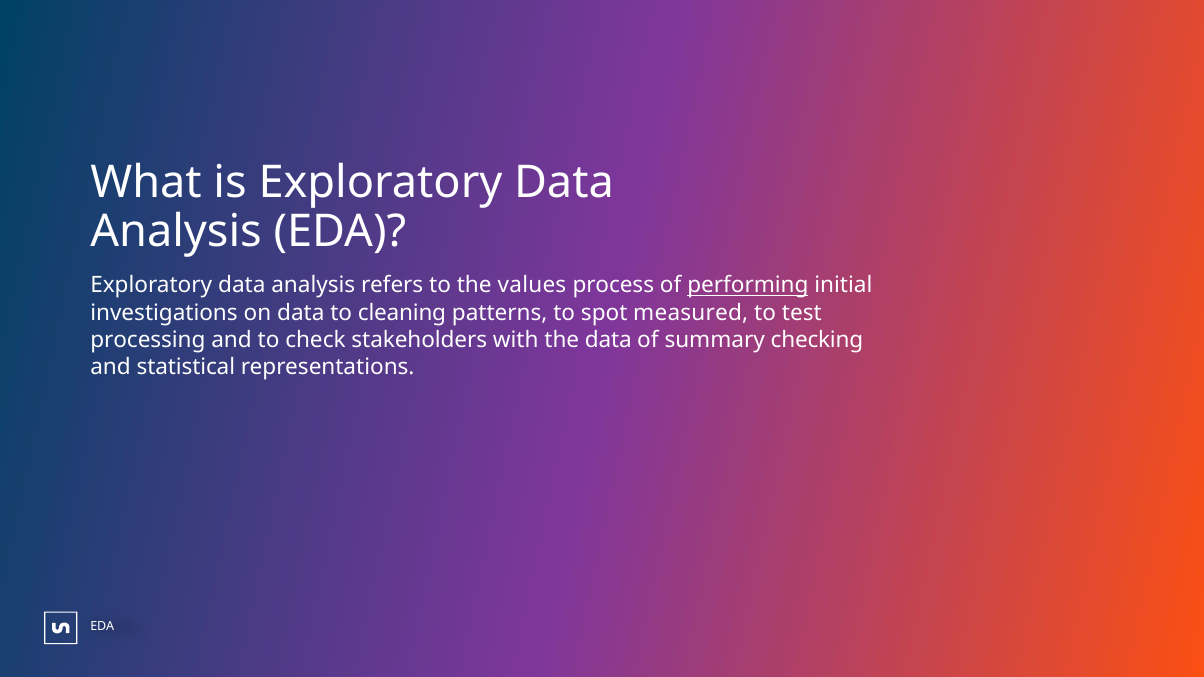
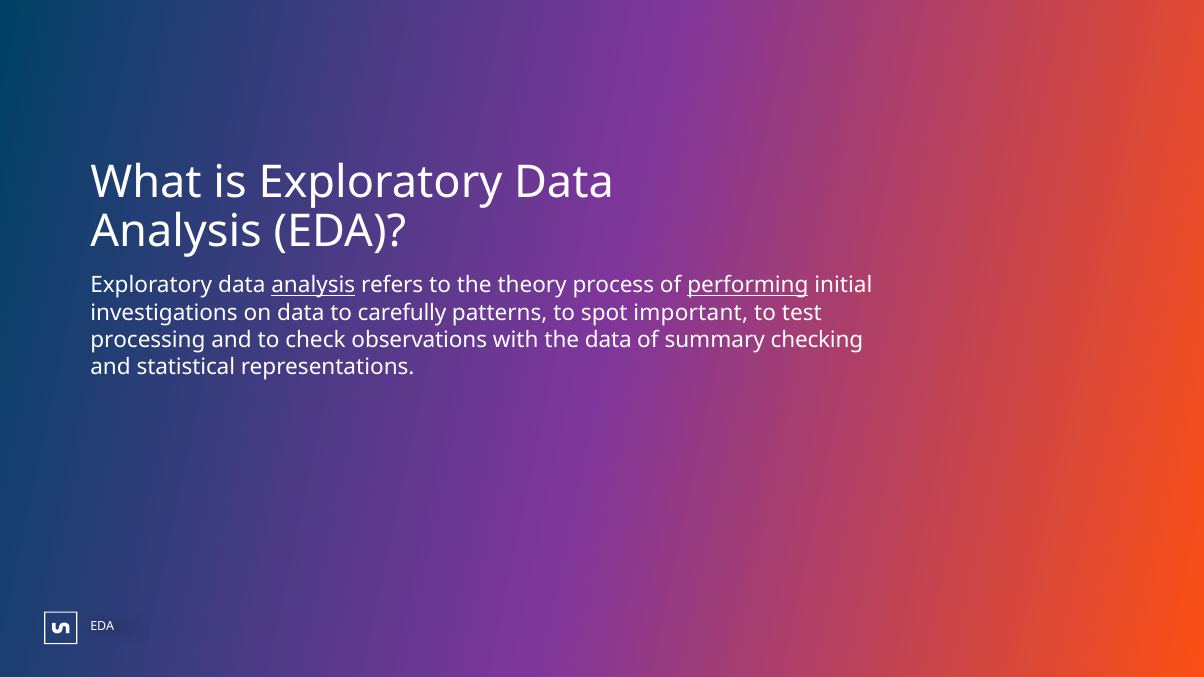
analysis at (313, 286) underline: none -> present
values: values -> theory
cleaning: cleaning -> carefully
measured: measured -> important
stakeholders: stakeholders -> observations
